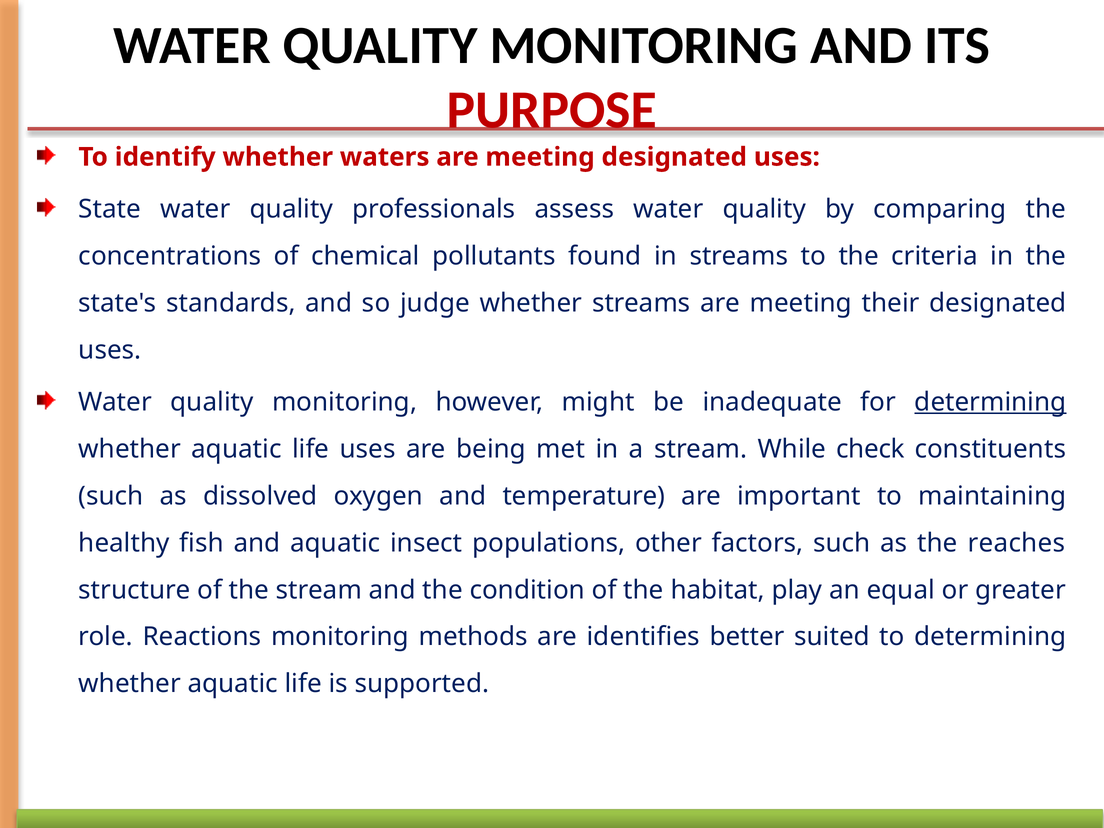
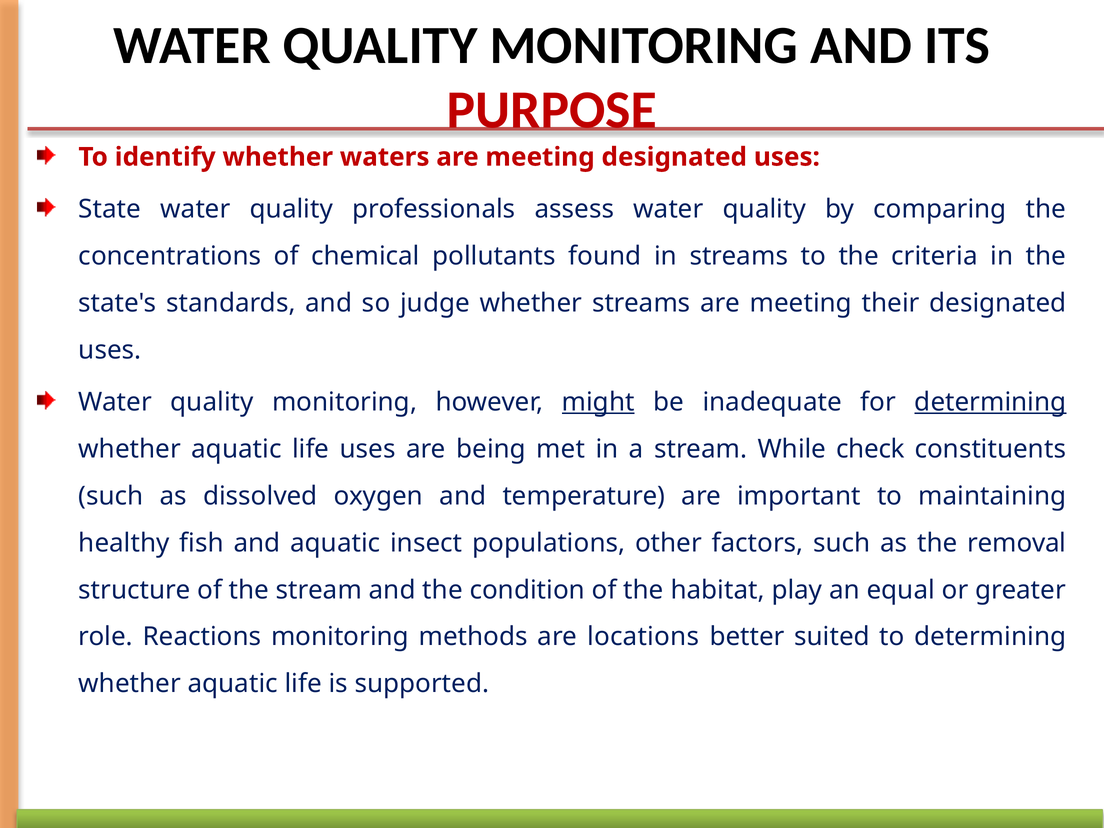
might underline: none -> present
reaches: reaches -> removal
identifies: identifies -> locations
